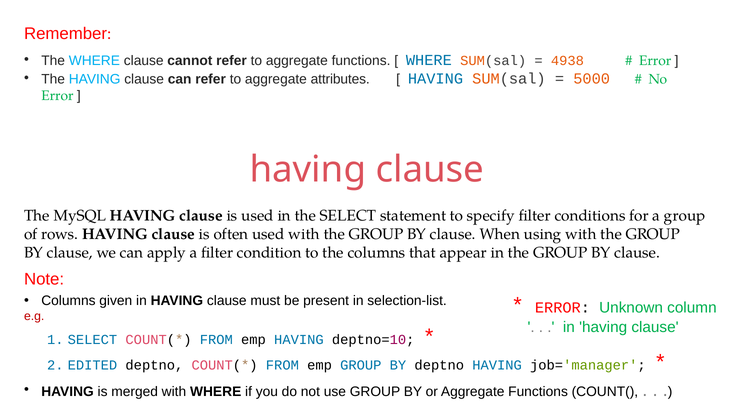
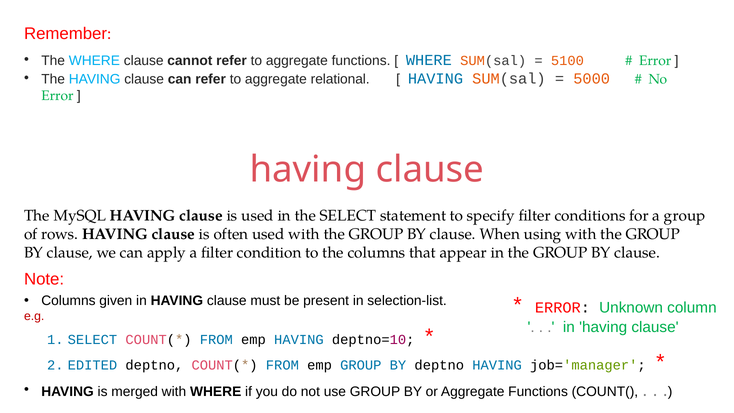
4938: 4938 -> 5100
attributes: attributes -> relational
